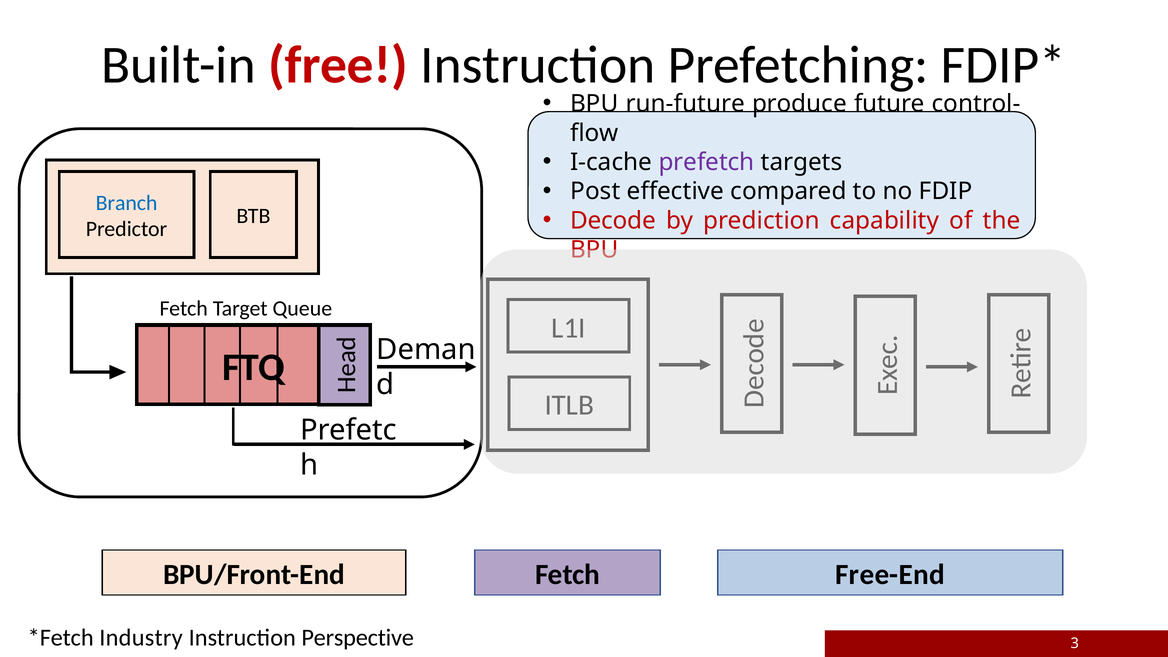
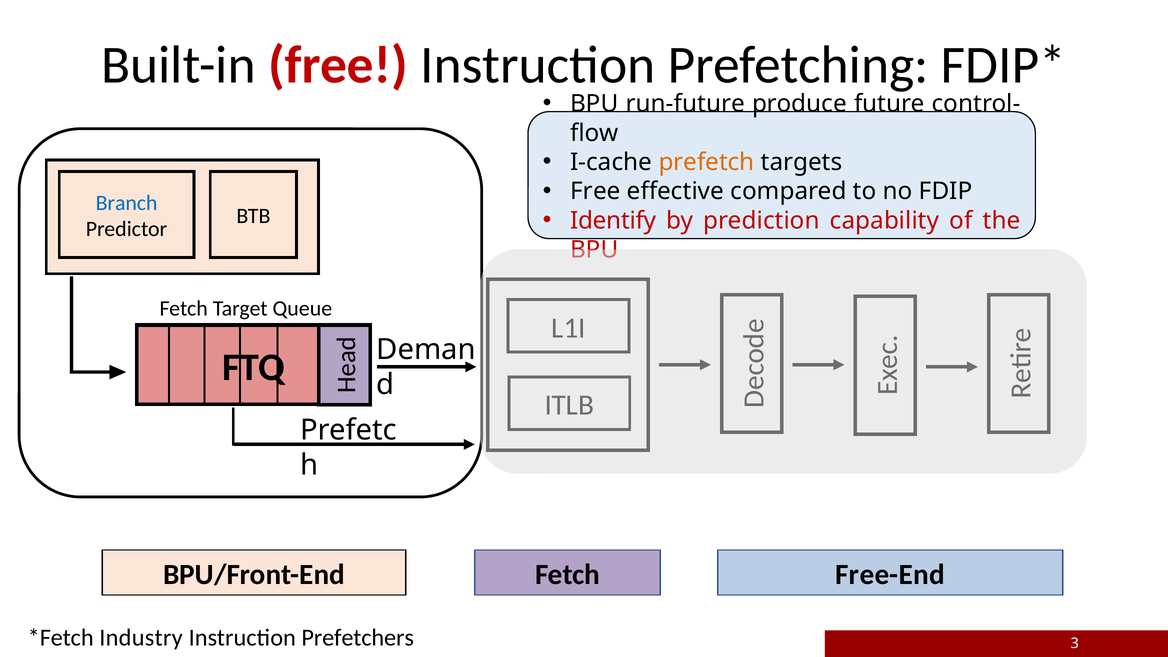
prefetch colour: purple -> orange
Post at (595, 191): Post -> Free
Decode: Decode -> Identify
Perspective: Perspective -> Prefetchers
